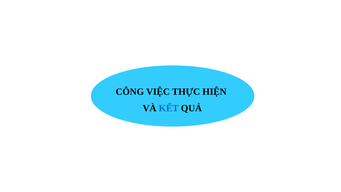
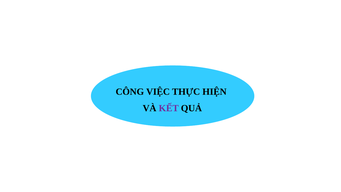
KẾT colour: blue -> purple
